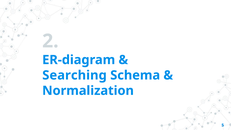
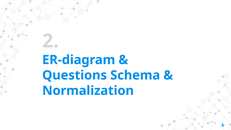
Searching: Searching -> Questions
